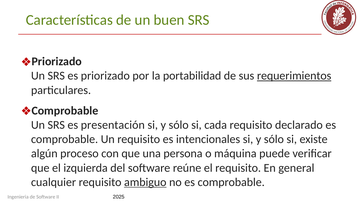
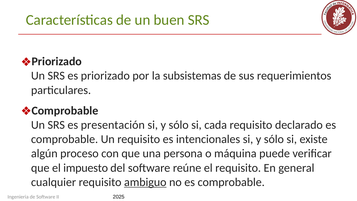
portabilidad: portabilidad -> subsistemas
requerimientos underline: present -> none
izquierda: izquierda -> impuesto
